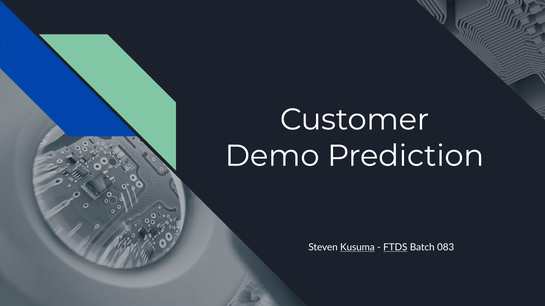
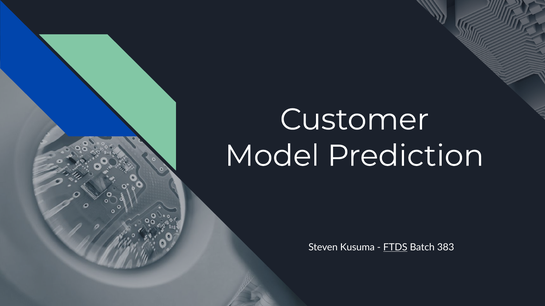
Demo: Demo -> Model
Kusuma underline: present -> none
083: 083 -> 383
